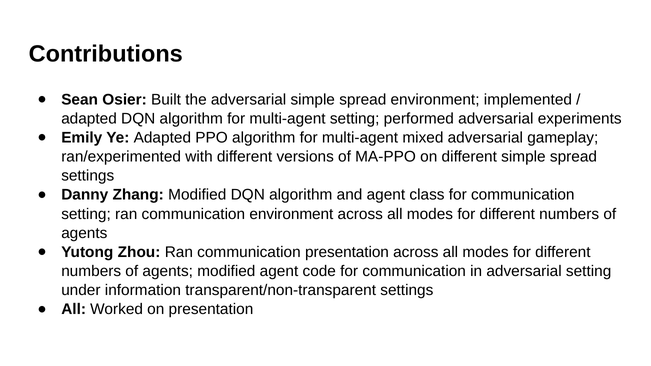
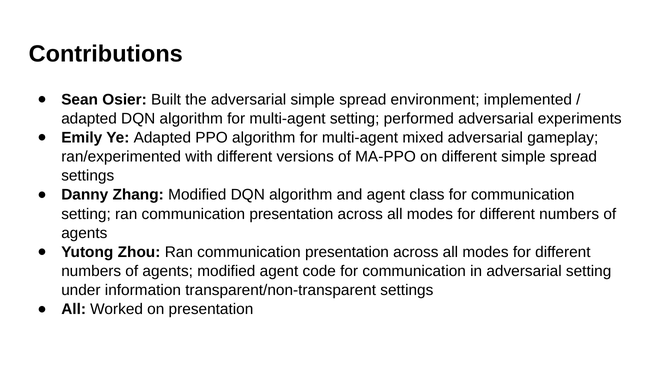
setting ran communication environment: environment -> presentation
